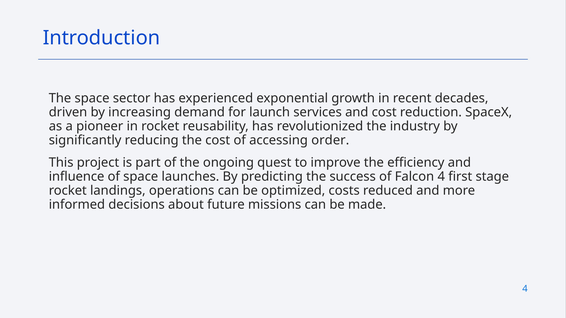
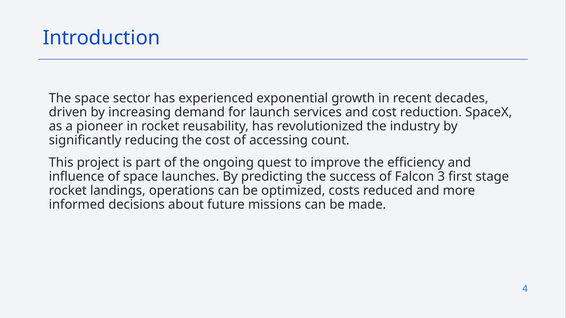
order: order -> count
Falcon 4: 4 -> 3
